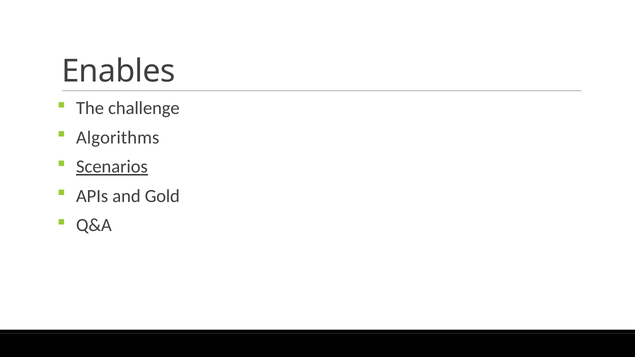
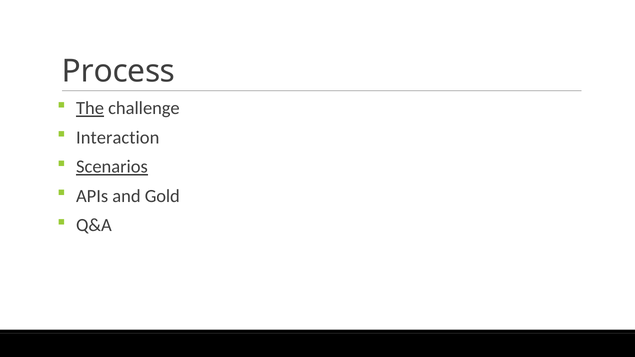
Enables: Enables -> Process
The underline: none -> present
Algorithms: Algorithms -> Interaction
